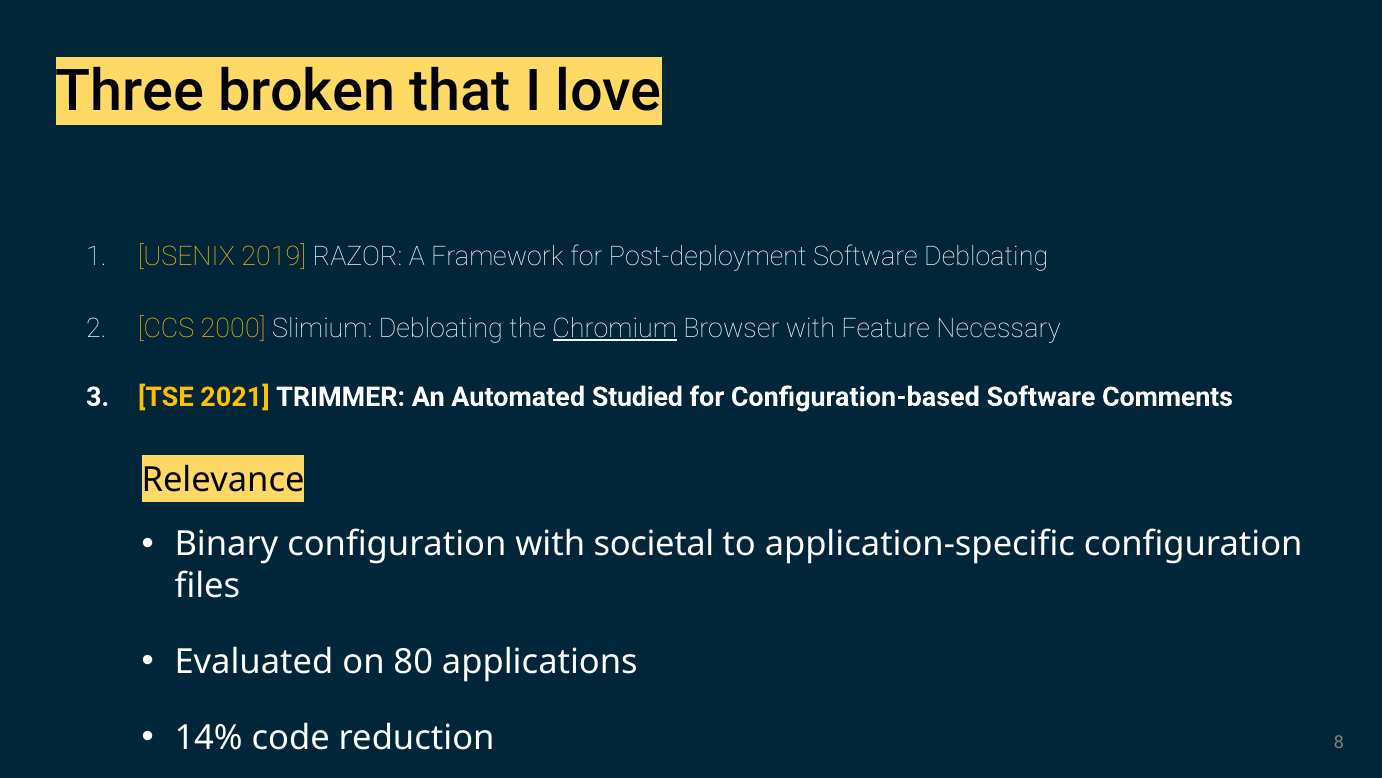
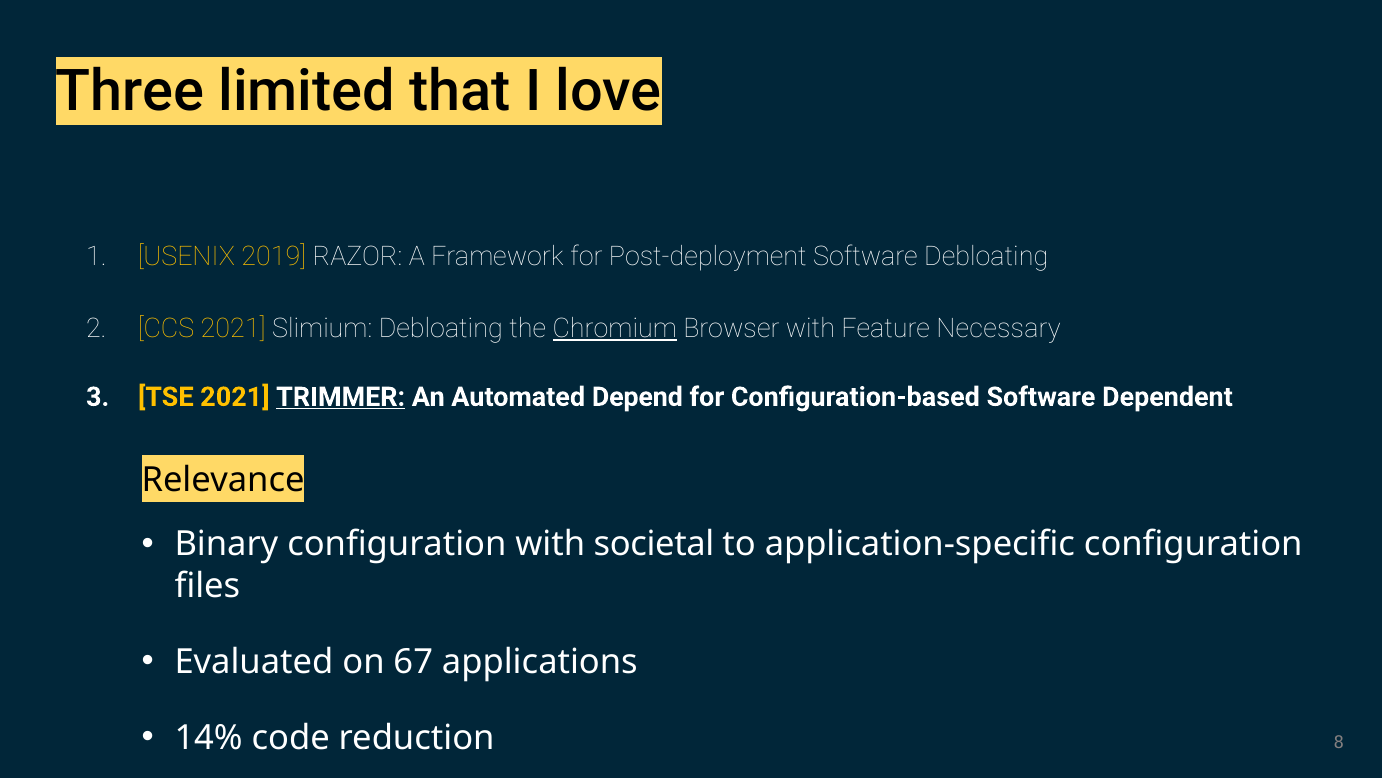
broken: broken -> limited
CCS 2000: 2000 -> 2021
TRIMMER underline: none -> present
Studied: Studied -> Depend
Comments: Comments -> Dependent
80: 80 -> 67
